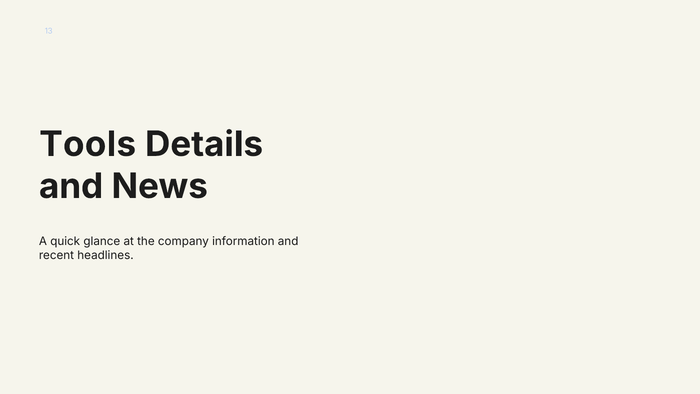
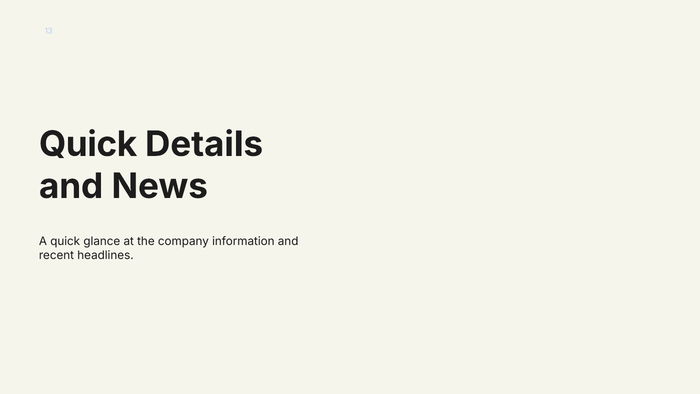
Tools at (88, 144): Tools -> Quick
